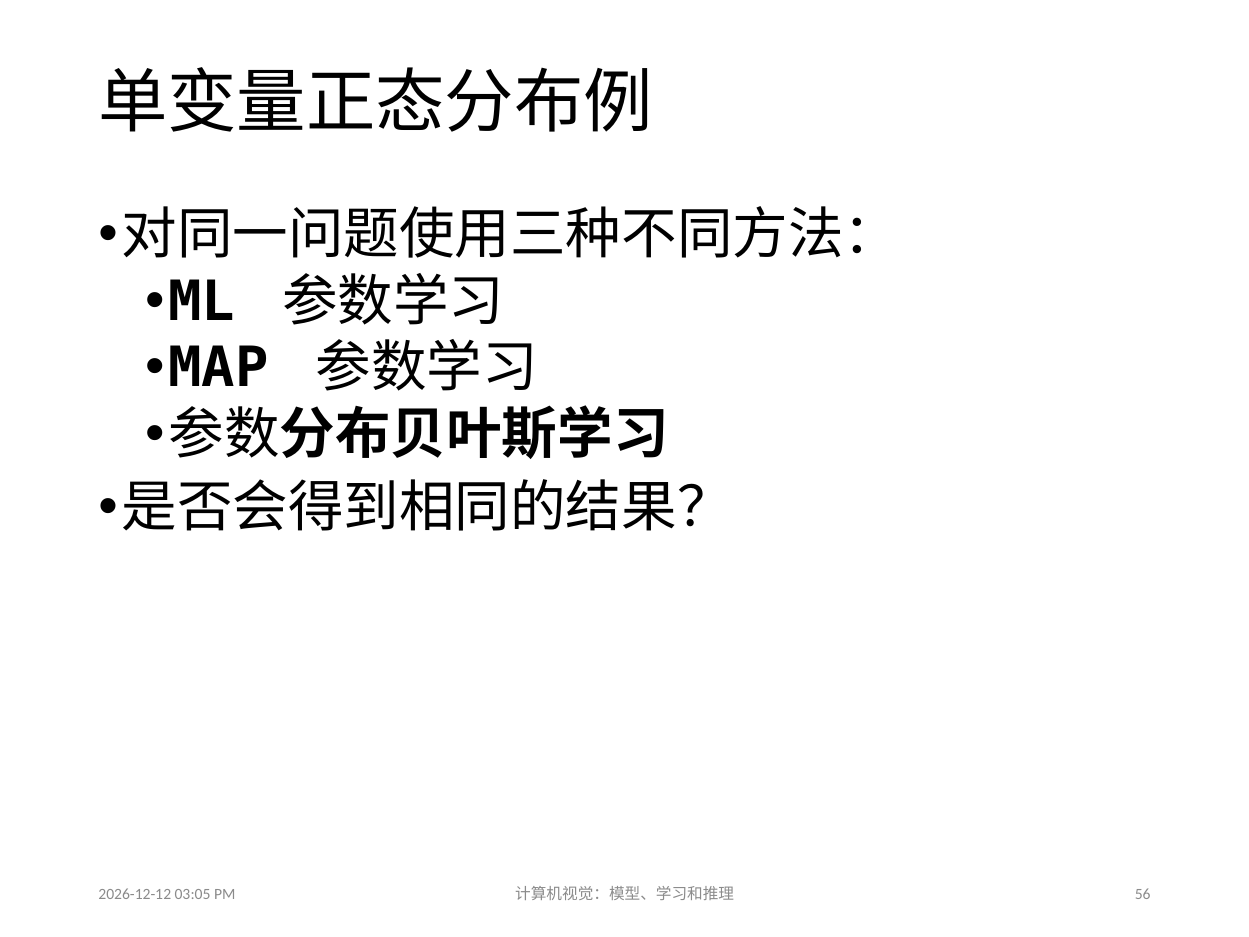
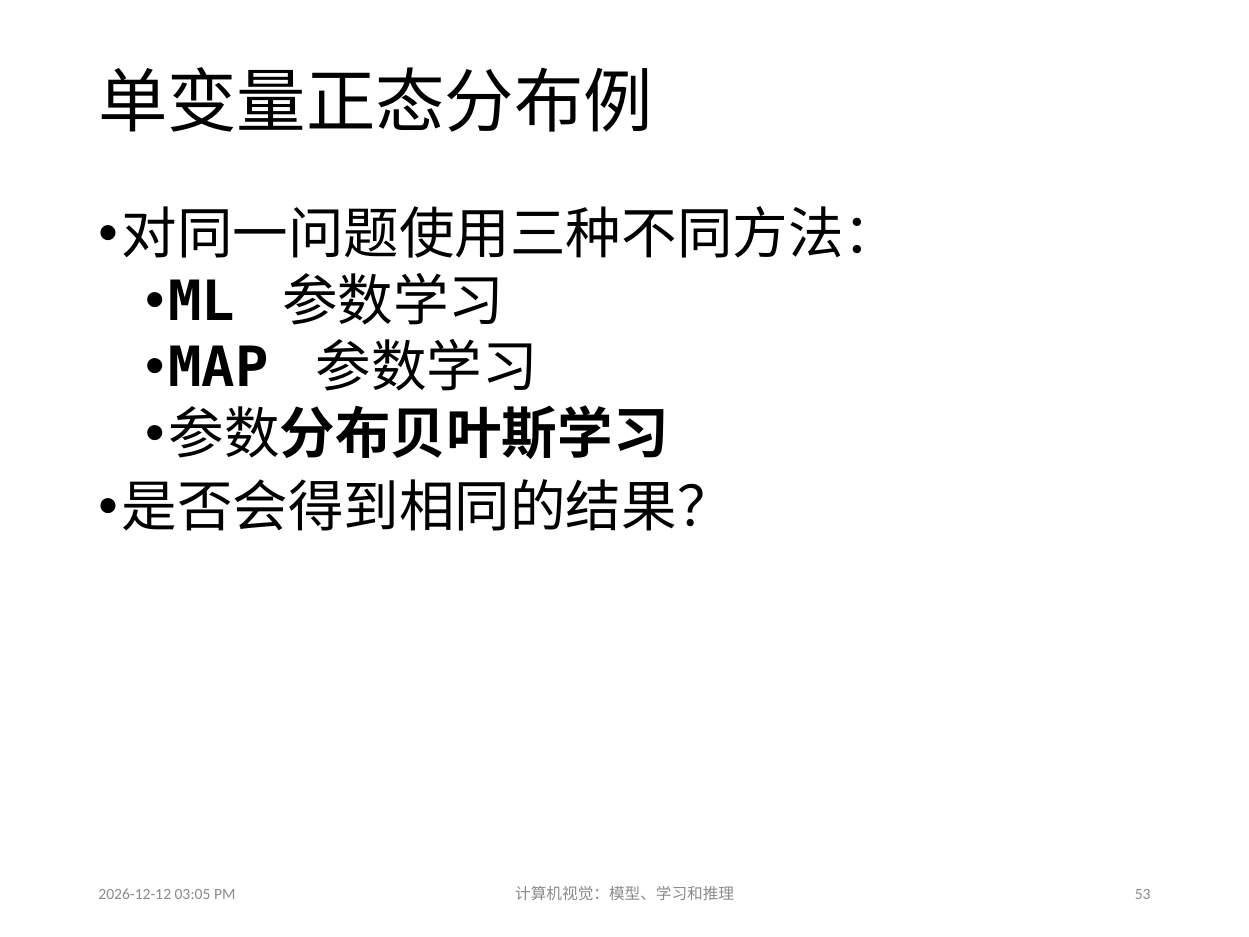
56: 56 -> 53
